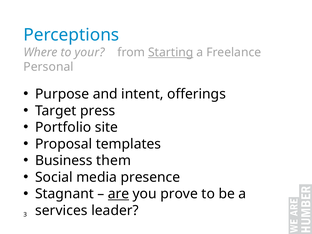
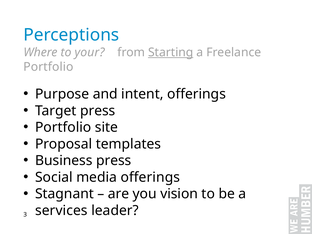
Personal at (48, 67): Personal -> Portfolio
Business them: them -> press
media presence: presence -> offerings
are underline: present -> none
prove: prove -> vision
